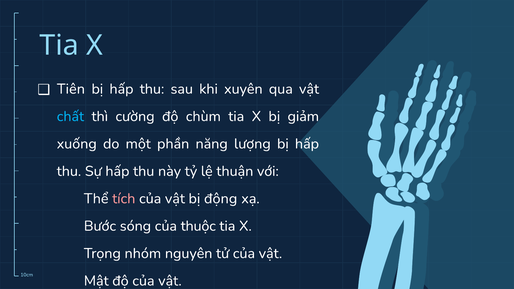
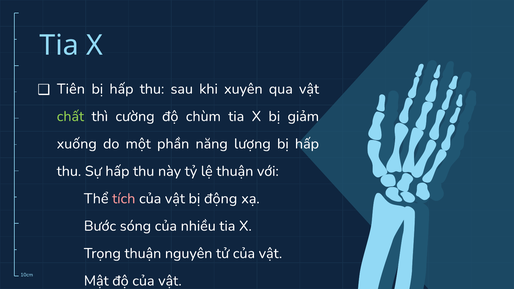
chất colour: light blue -> light green
thuộc: thuộc -> nhiều
nhóm at (143, 253): nhóm -> thuận
